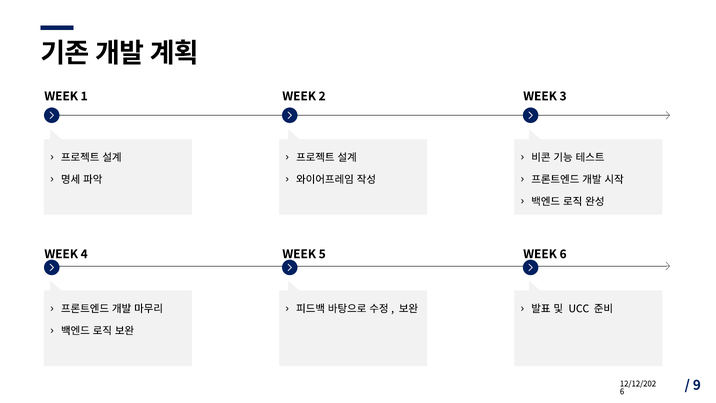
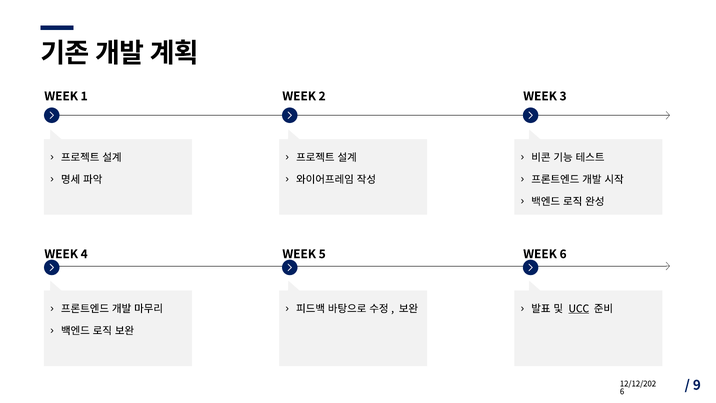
UCC underline: none -> present
